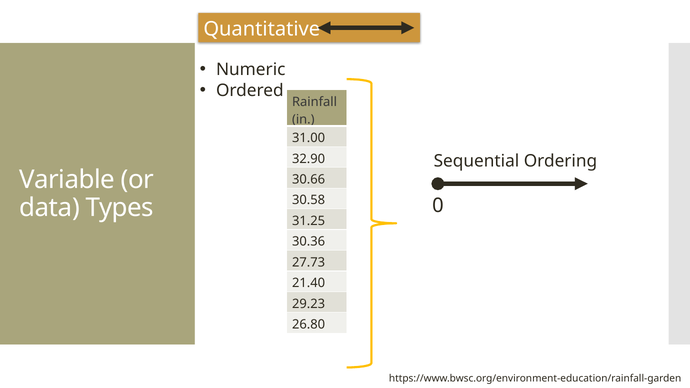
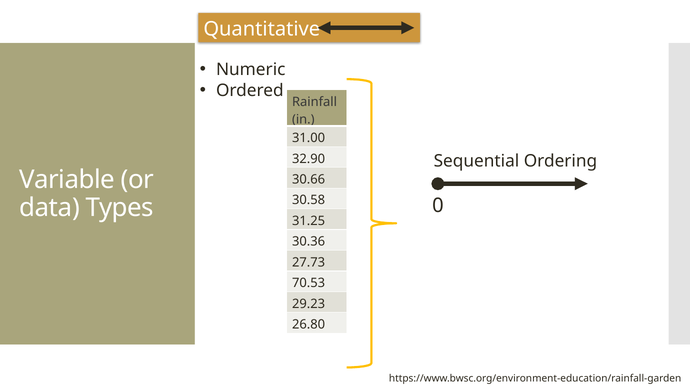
21.40: 21.40 -> 70.53
